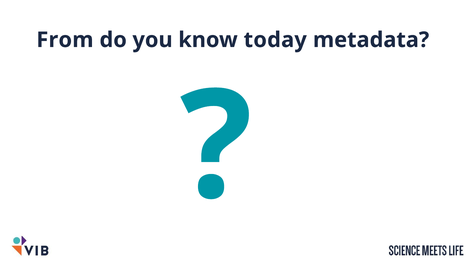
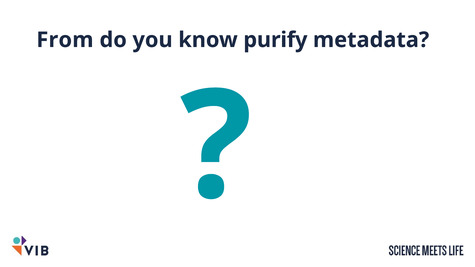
today: today -> purify
